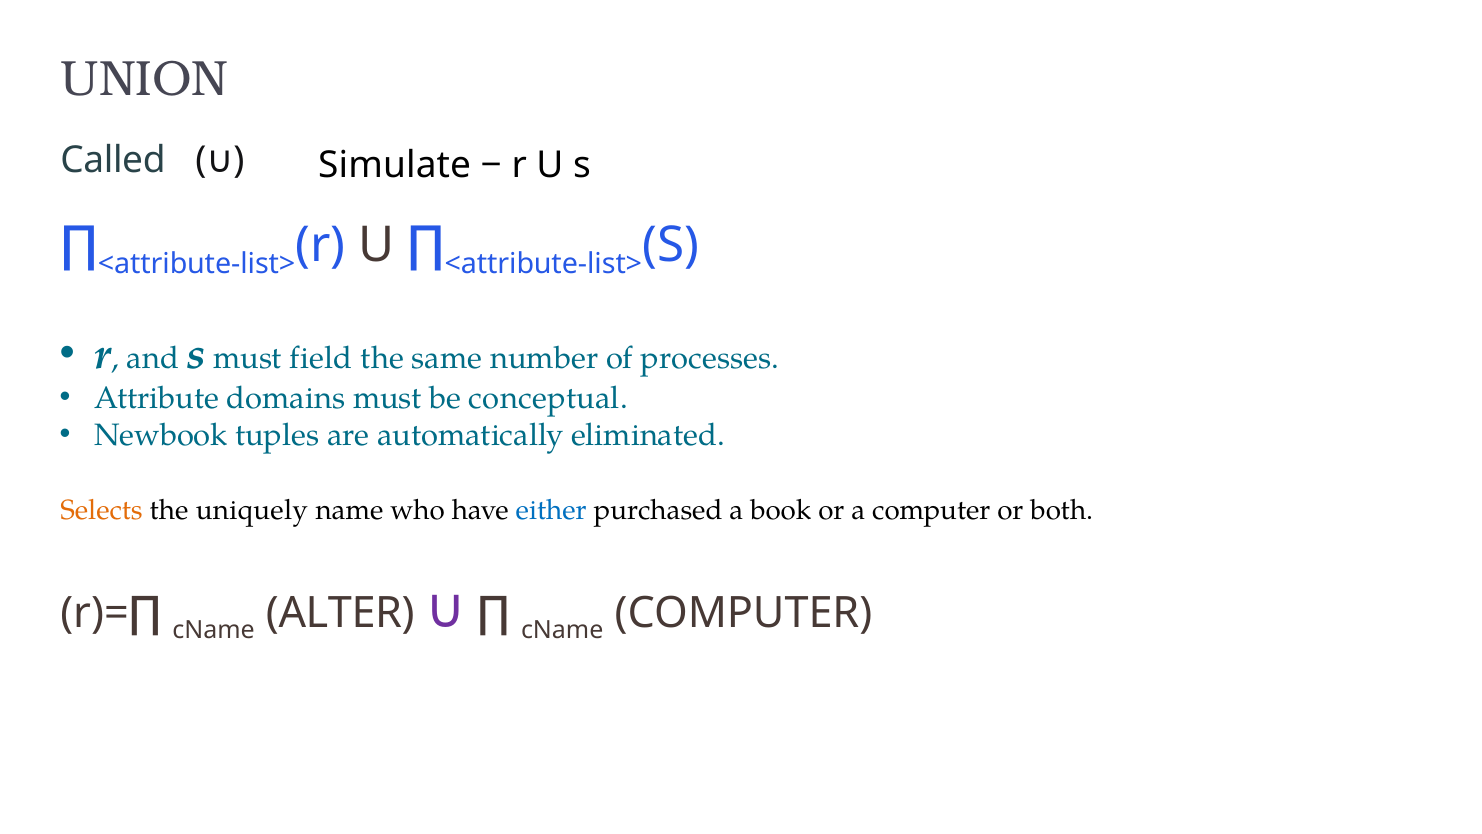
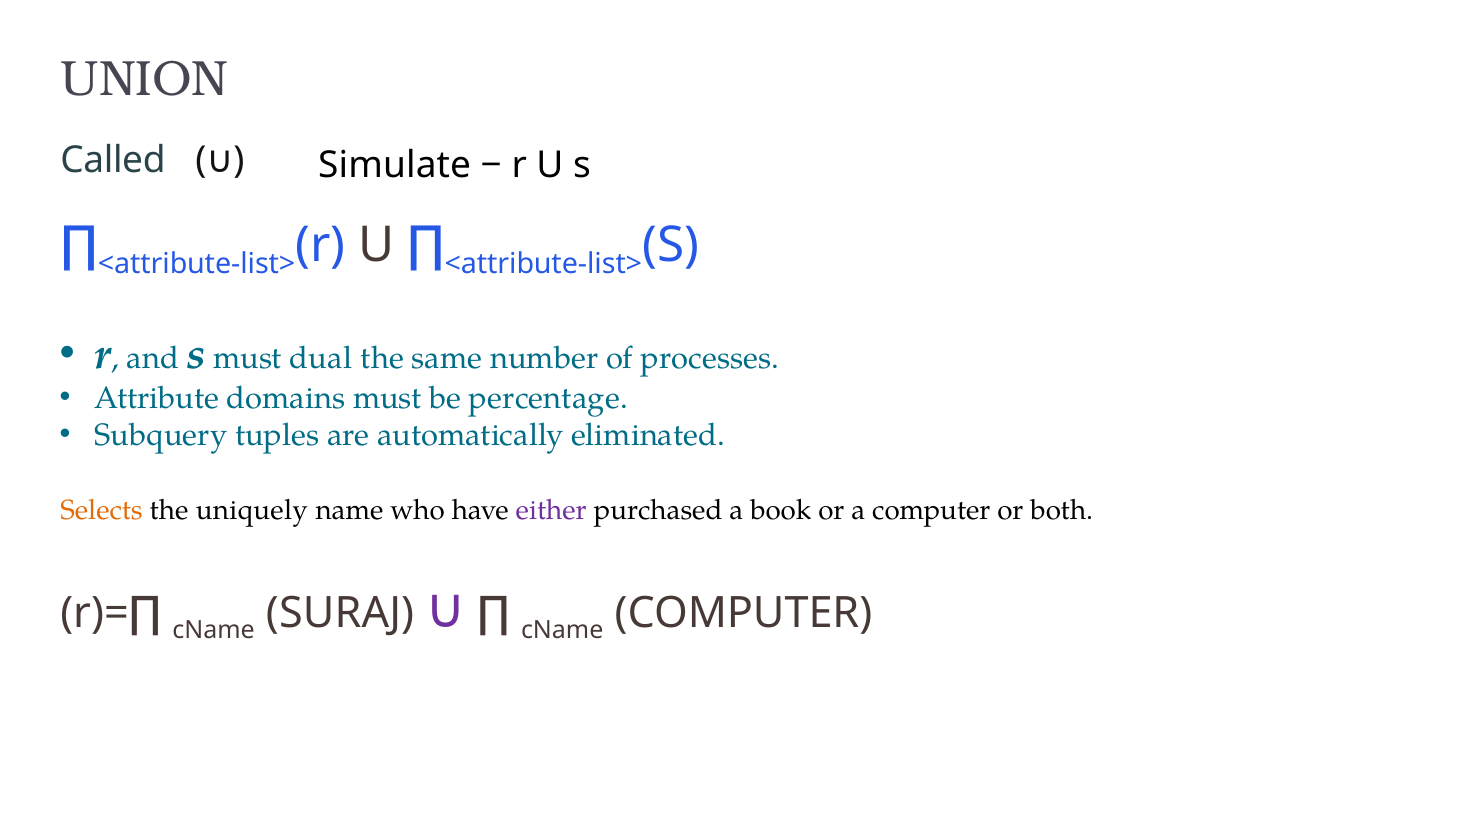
field: field -> dual
conceptual: conceptual -> percentage
Newbook: Newbook -> Subquery
either colour: blue -> purple
ALTER: ALTER -> SURAJ
